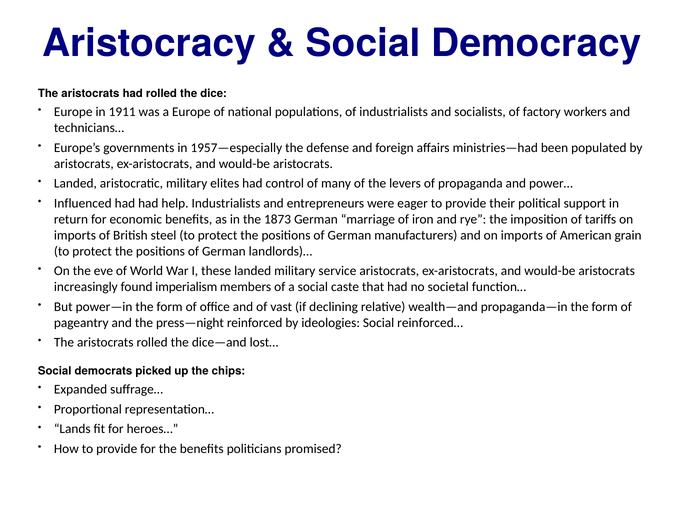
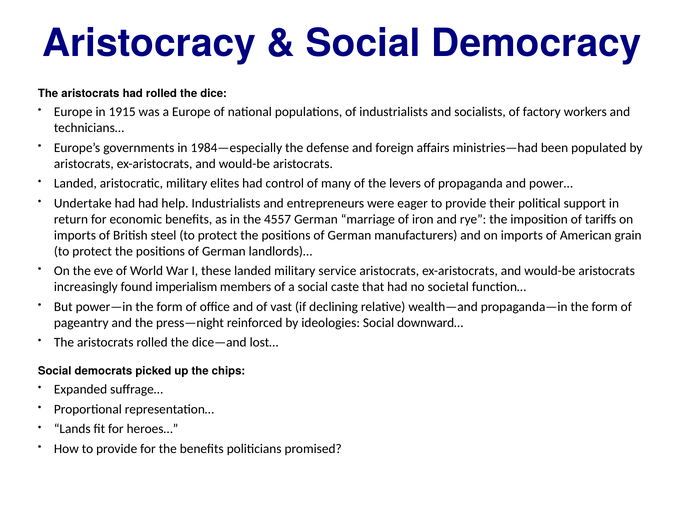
1911: 1911 -> 1915
1957—especially: 1957—especially -> 1984—especially
Influenced: Influenced -> Undertake
1873: 1873 -> 4557
reinforced…: reinforced… -> downward…
